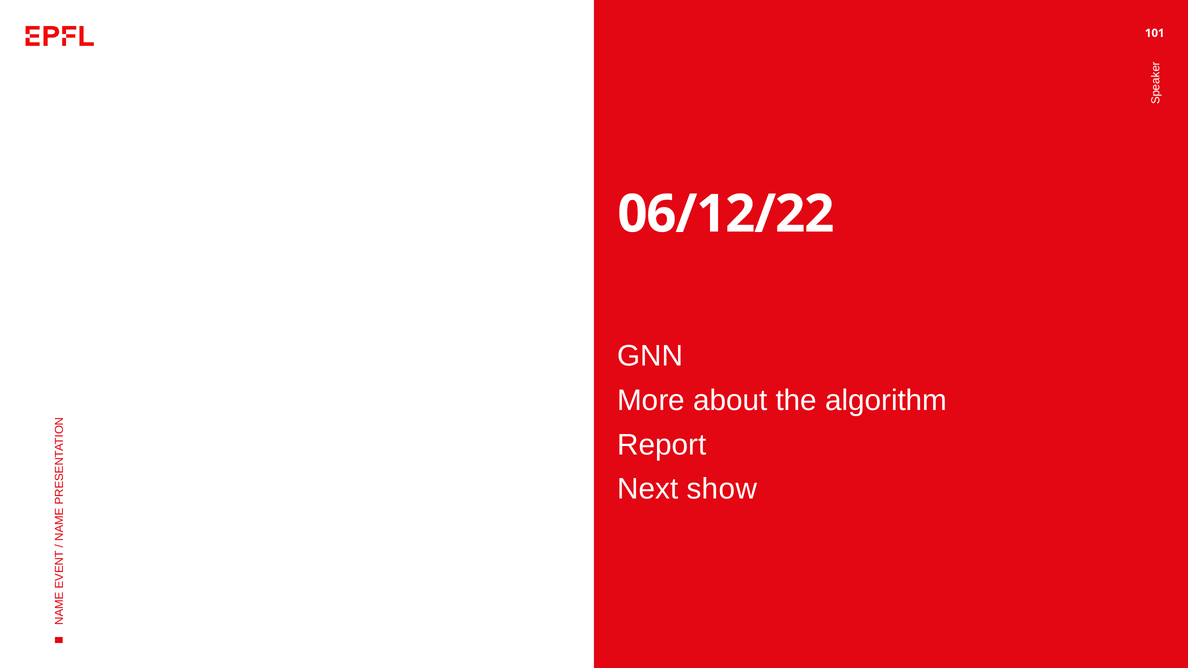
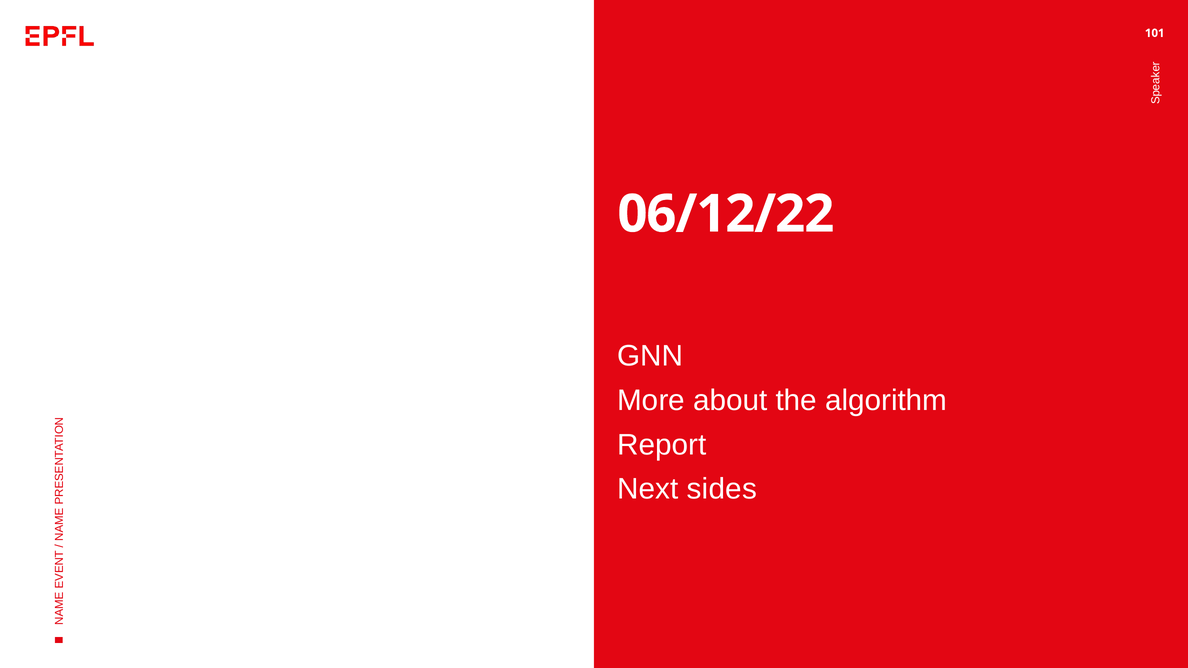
show: show -> sides
